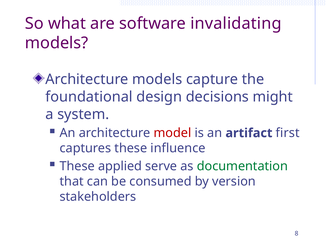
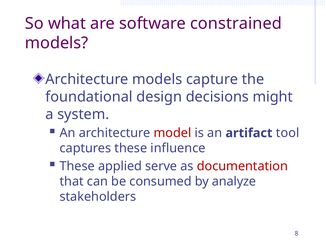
invalidating: invalidating -> constrained
first: first -> tool
documentation colour: green -> red
version: version -> analyze
